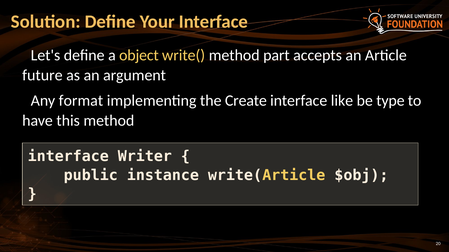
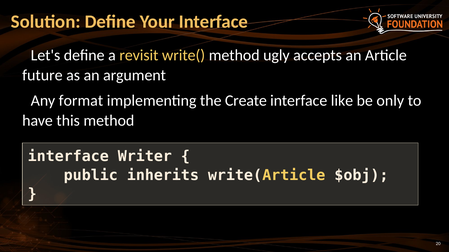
object: object -> revisit
part: part -> ugly
type: type -> only
instance: instance -> inherits
